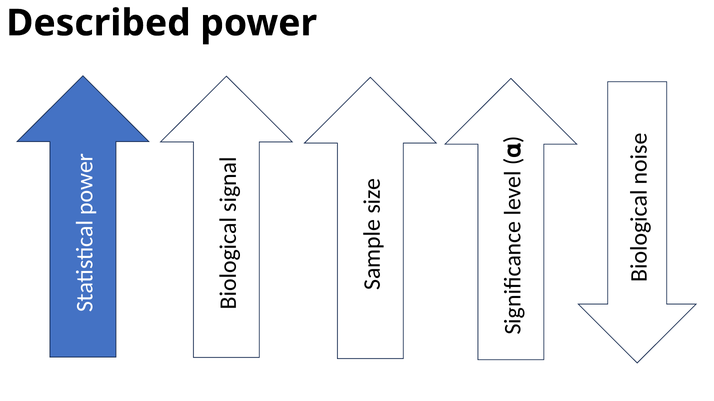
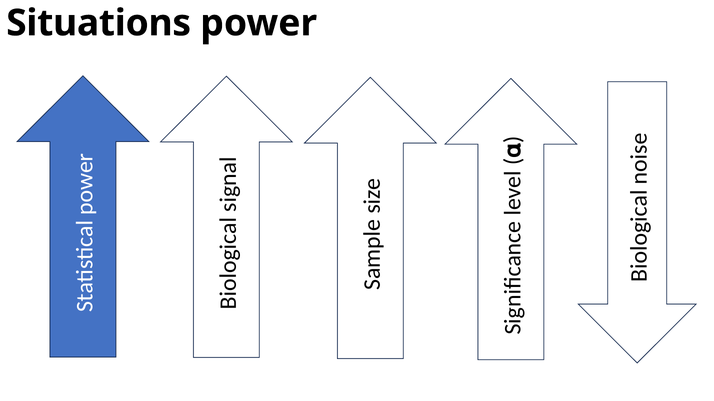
Described: Described -> Situations
